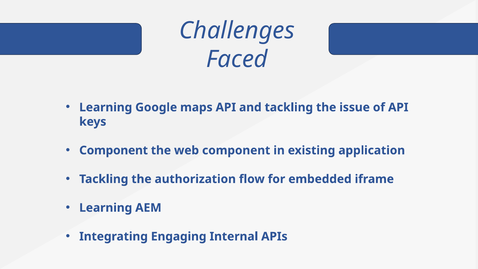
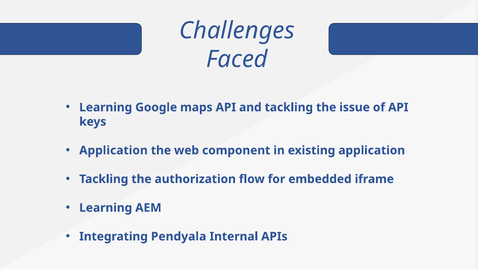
Component at (114, 150): Component -> Application
Engaging: Engaging -> Pendyala
